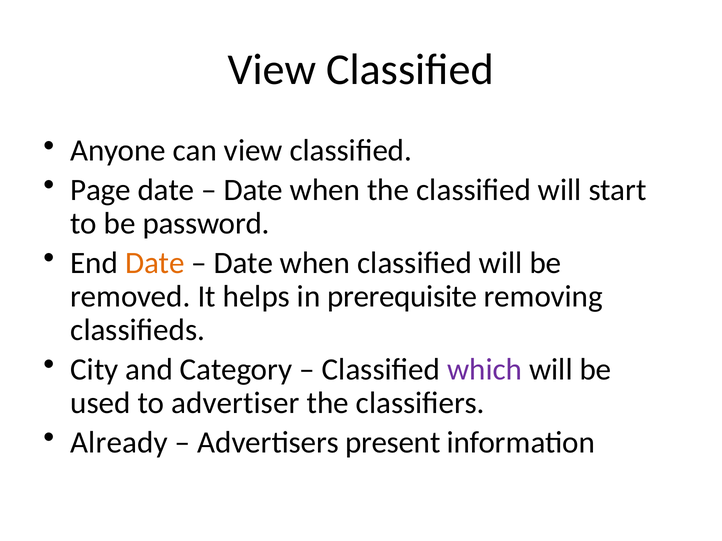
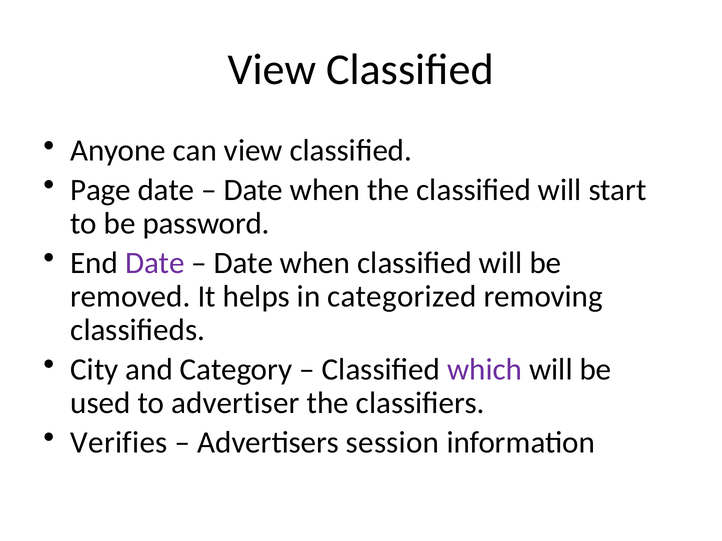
Date at (155, 263) colour: orange -> purple
prerequisite: prerequisite -> categorized
Already: Already -> Verifies
present: present -> session
